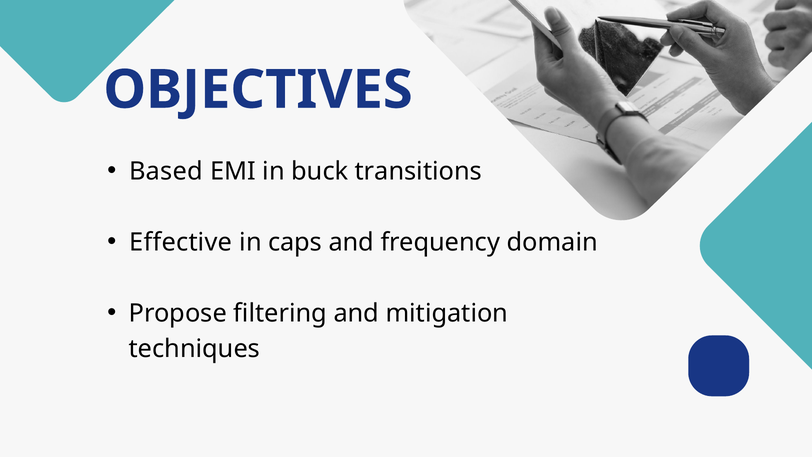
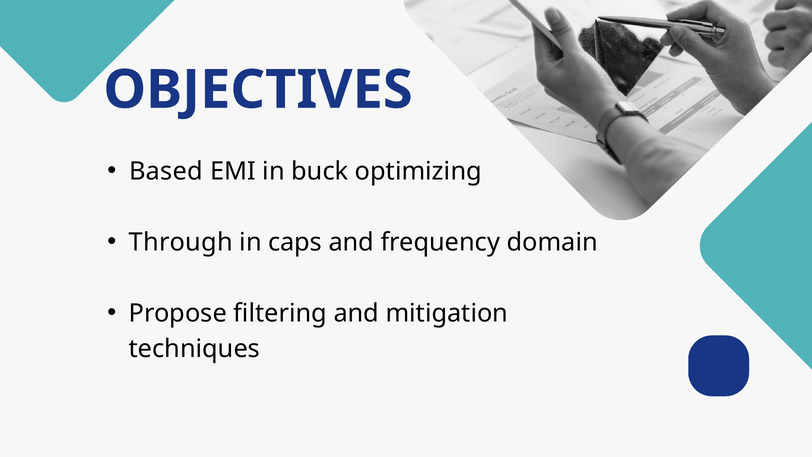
transitions: transitions -> optimizing
Effective: Effective -> Through
